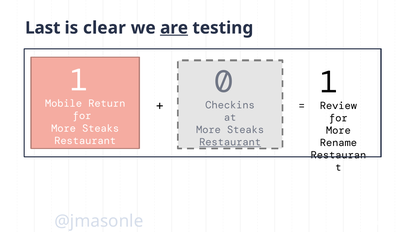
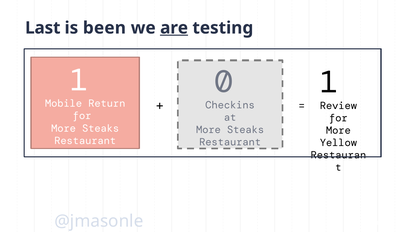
clear: clear -> been
Restaurant at (230, 142) underline: present -> none
Rename: Rename -> Yellow
